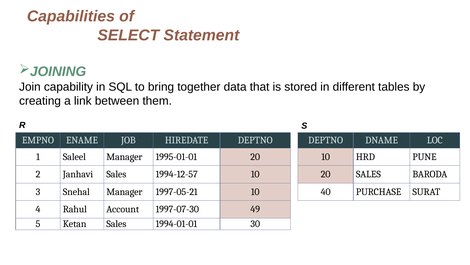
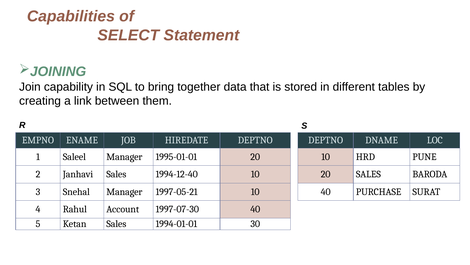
1994-12-57: 1994-12-57 -> 1994-12-40
1997-07-30 49: 49 -> 40
